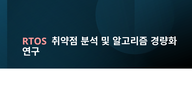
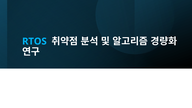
RTOS colour: pink -> light blue
